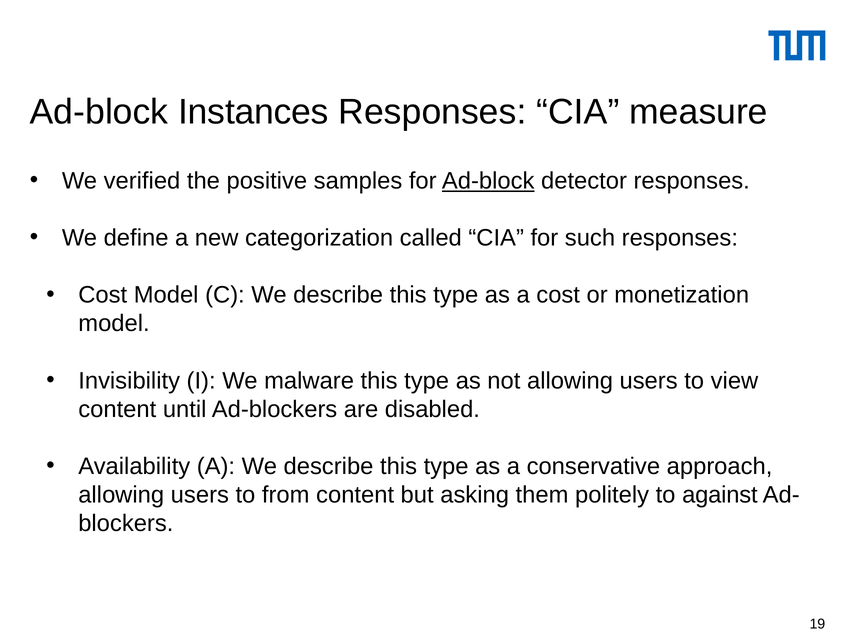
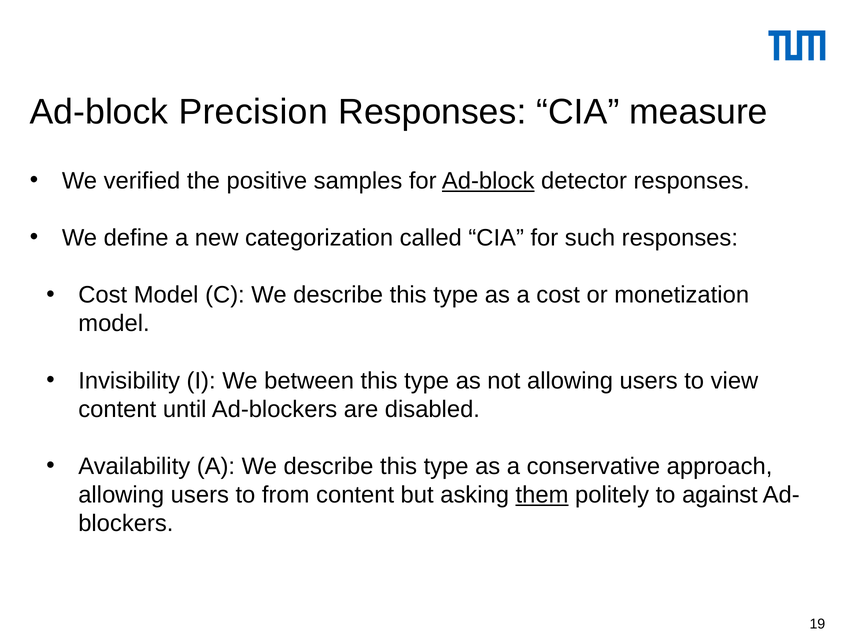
Instances: Instances -> Precision
malware: malware -> between
them underline: none -> present
